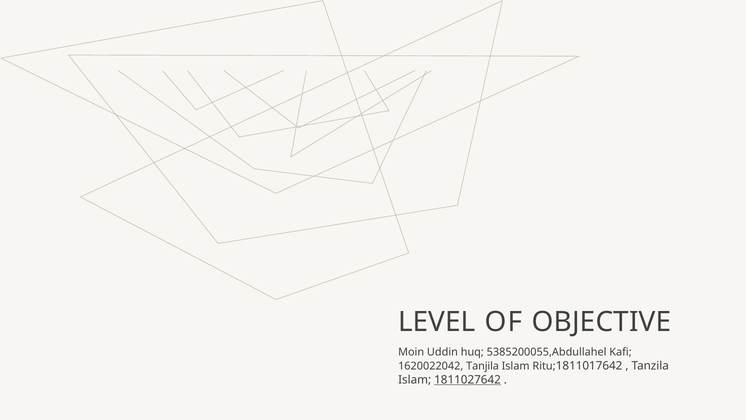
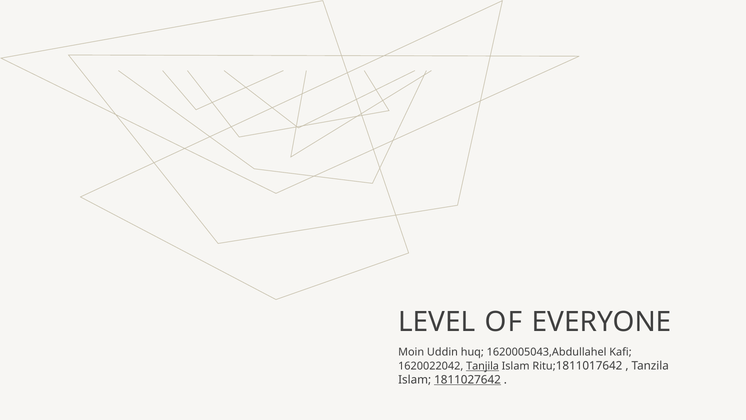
OBJECTIVE: OBJECTIVE -> EVERYONE
5385200055,Abdullahel: 5385200055,Abdullahel -> 1620005043,Abdullahel
Tanjila underline: none -> present
